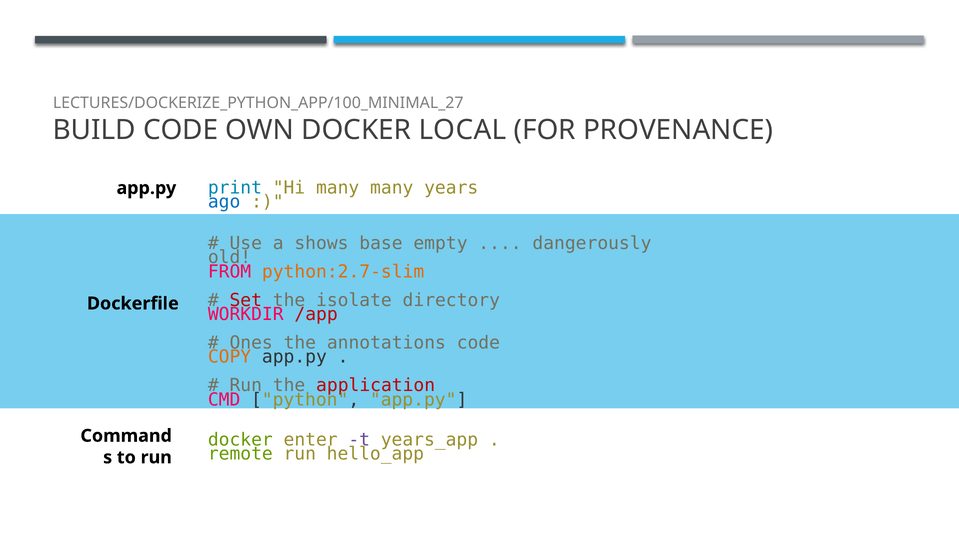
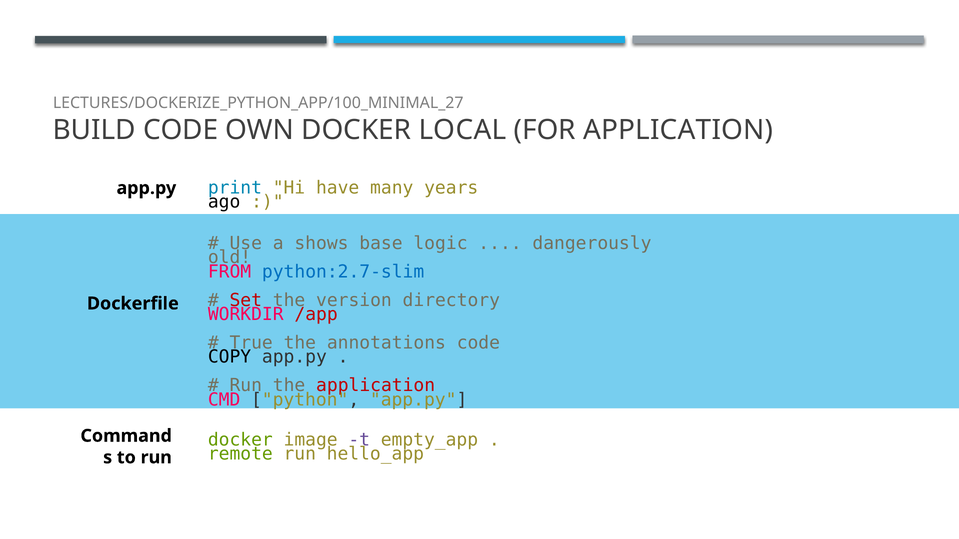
FOR PROVENANCE: PROVENANCE -> APPLICATION
Hi many: many -> have
ago colour: blue -> black
empty: empty -> logic
python:2.7-slim colour: orange -> blue
isolate: isolate -> version
Ones: Ones -> True
COPY colour: orange -> black
enter: enter -> image
years_app: years_app -> empty_app
